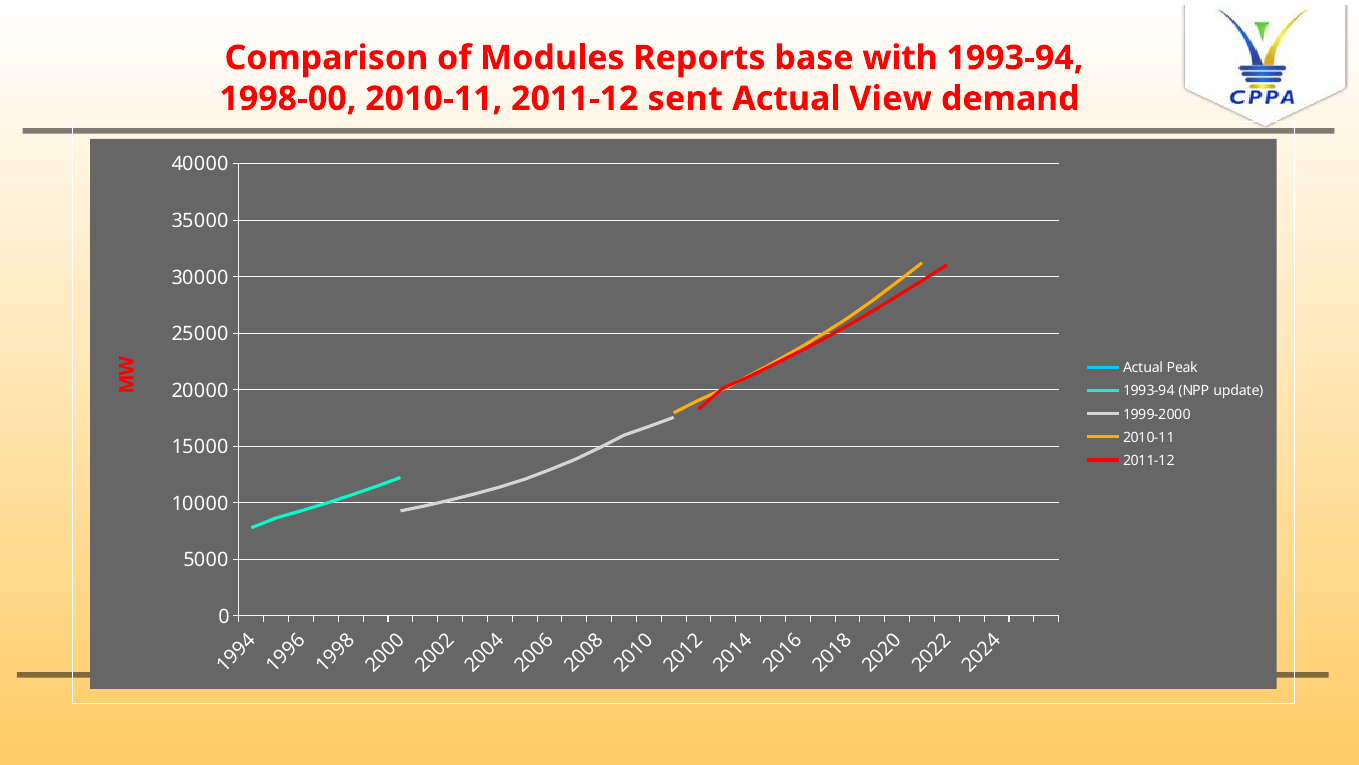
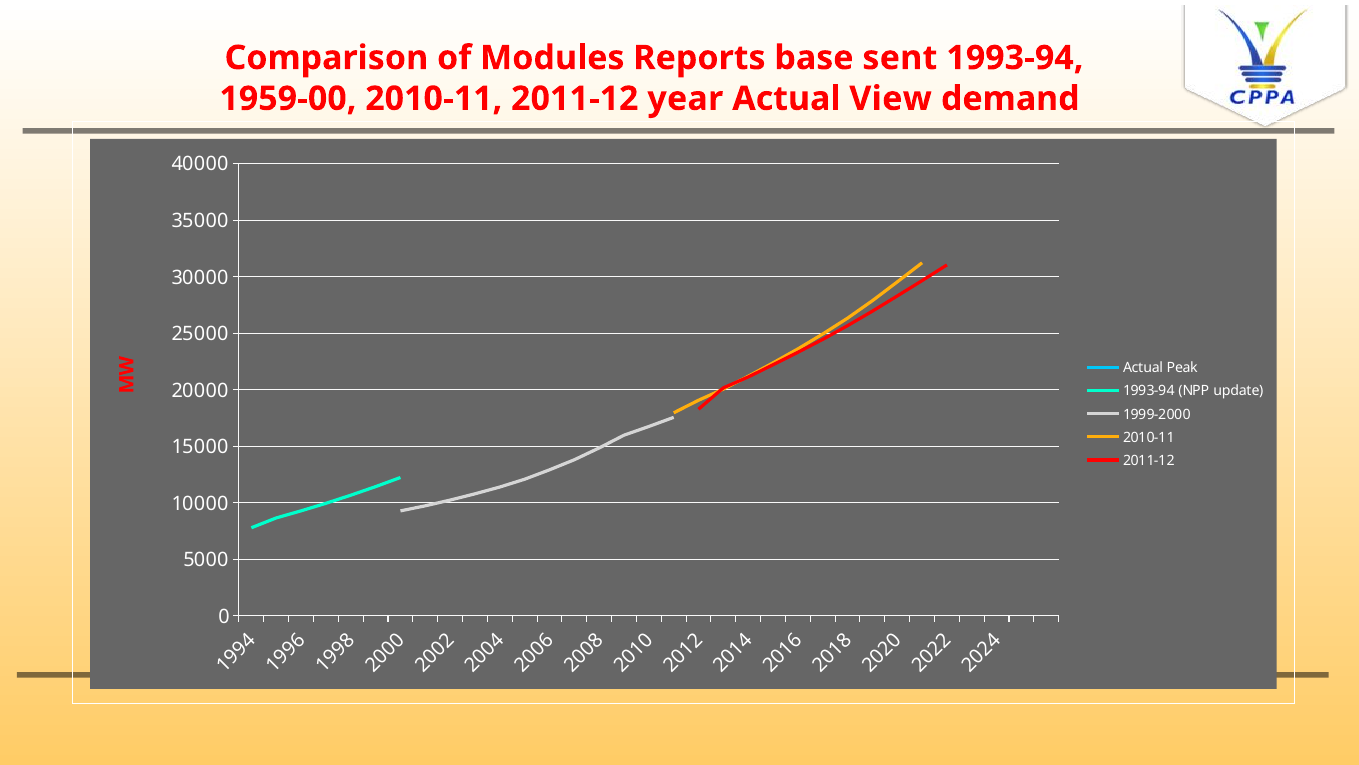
with: with -> sent
1998-00: 1998-00 -> 1959-00
sent: sent -> year
